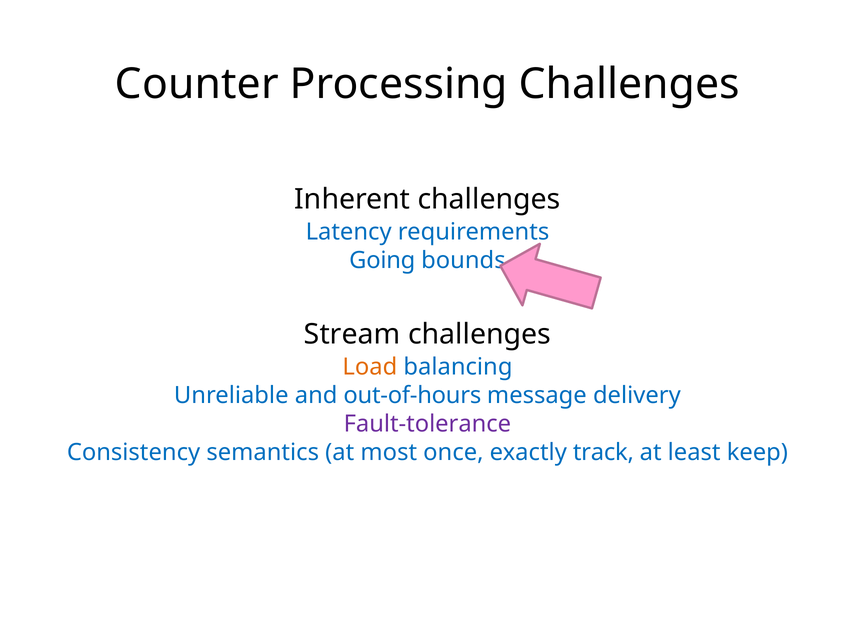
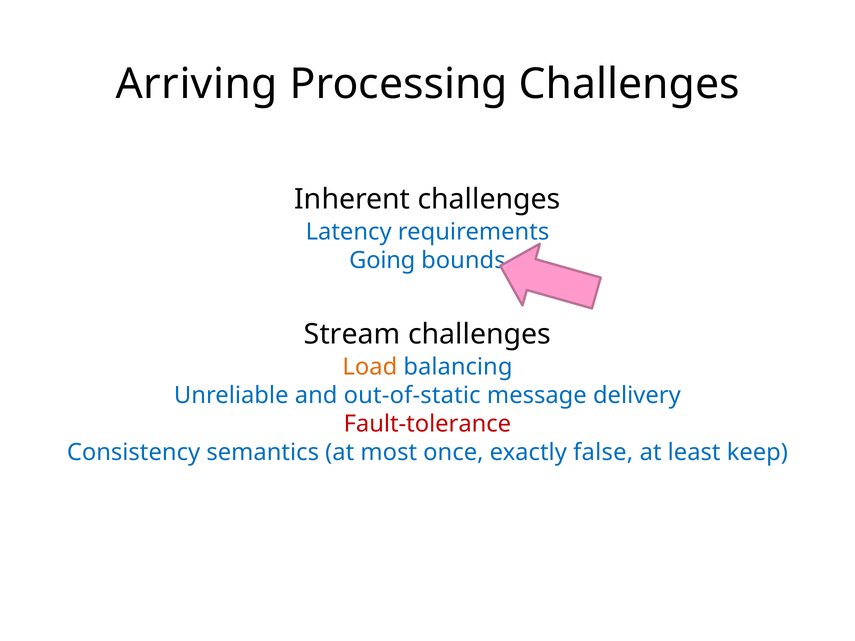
Counter: Counter -> Arriving
out-of-hours: out-of-hours -> out-of-static
Fault-tolerance colour: purple -> red
track: track -> false
